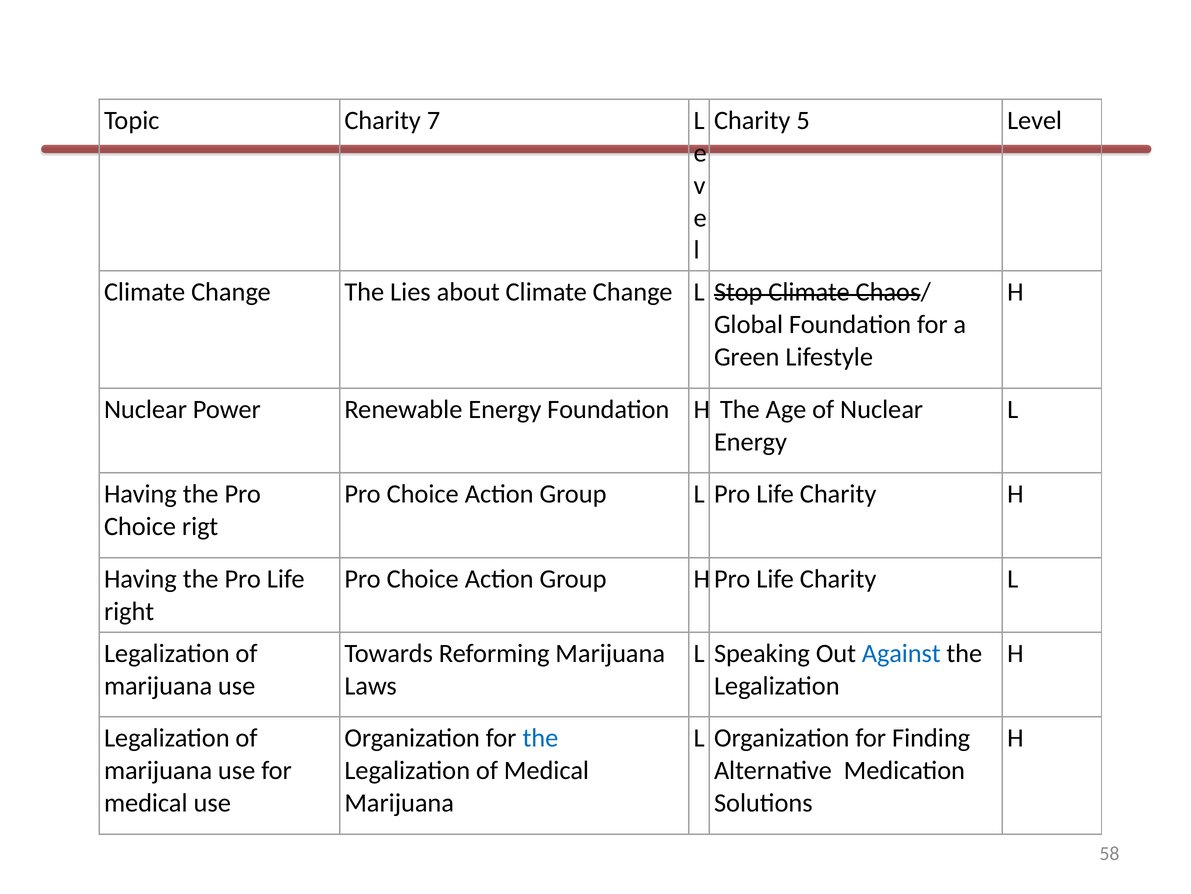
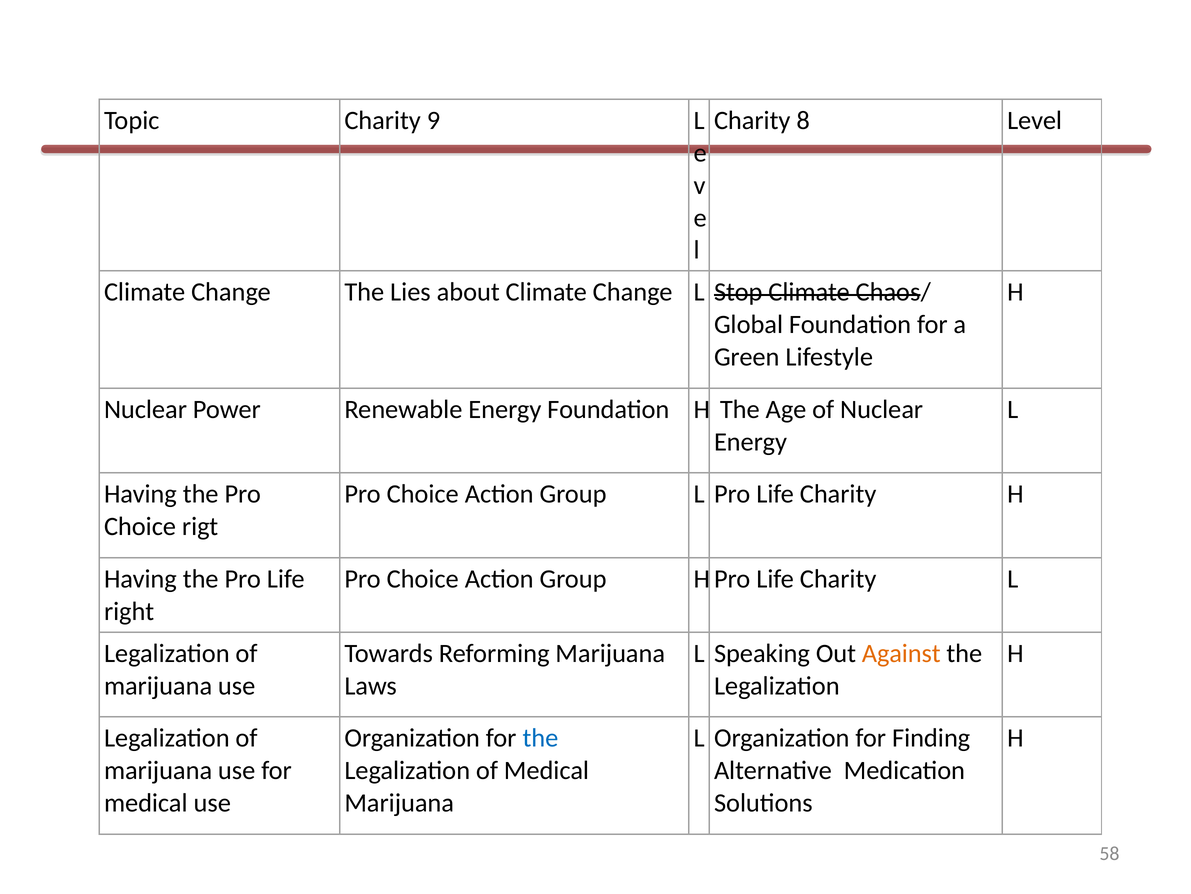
7: 7 -> 9
5: 5 -> 8
Against colour: blue -> orange
